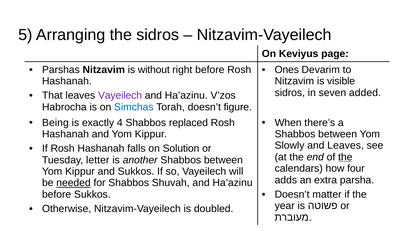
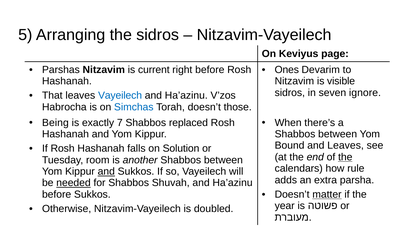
without: without -> current
added: added -> ignore
Vayeilech at (120, 96) colour: purple -> blue
figure: figure -> those
4: 4 -> 7
Slowly: Slowly -> Bound
letter: letter -> room
four: four -> rule
and at (106, 172) underline: none -> present
matter underline: none -> present
